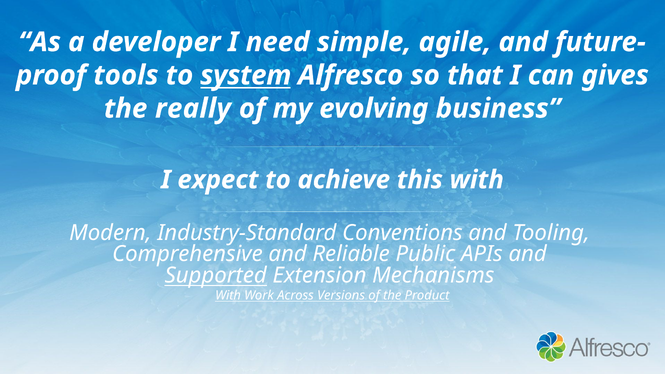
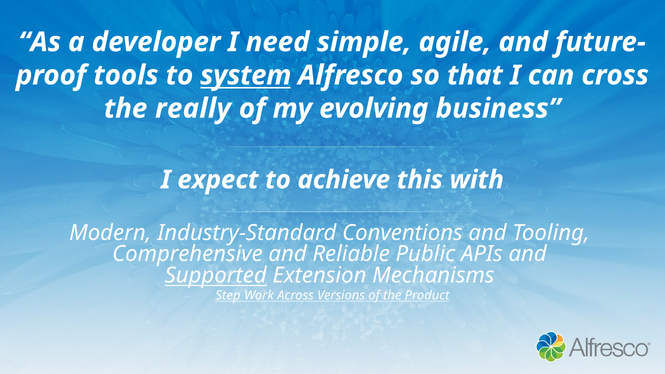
gives: gives -> cross
With at (228, 295): With -> Step
